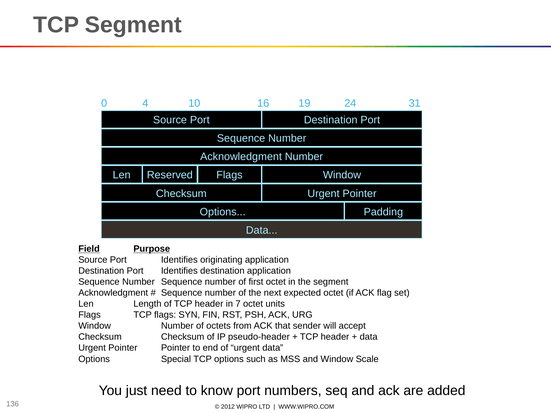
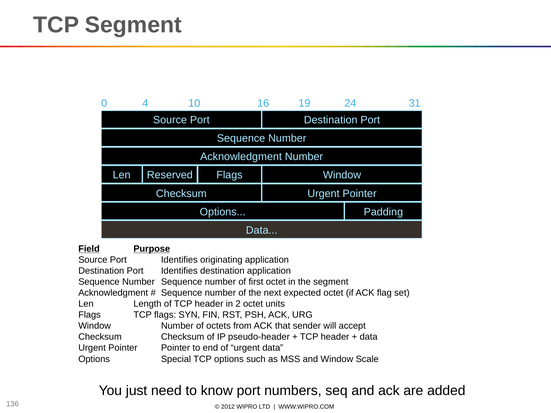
7: 7 -> 2
